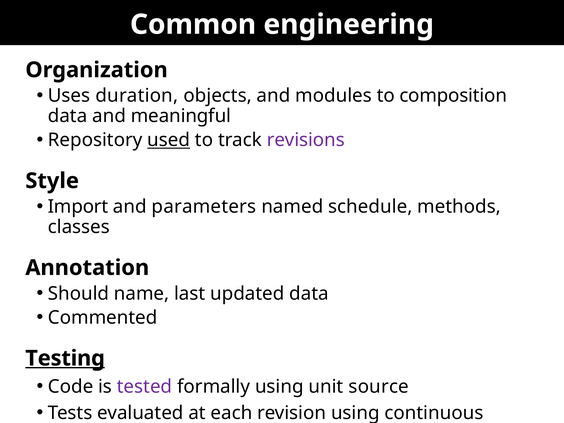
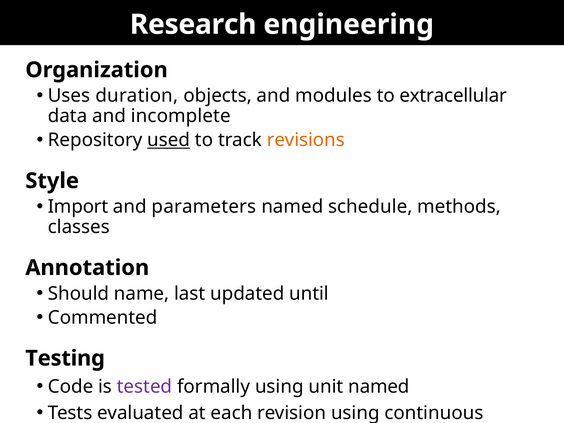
Common: Common -> Research
composition: composition -> extracellular
meaningful: meaningful -> incomplete
revisions colour: purple -> orange
updated data: data -> until
Testing underline: present -> none
unit source: source -> named
